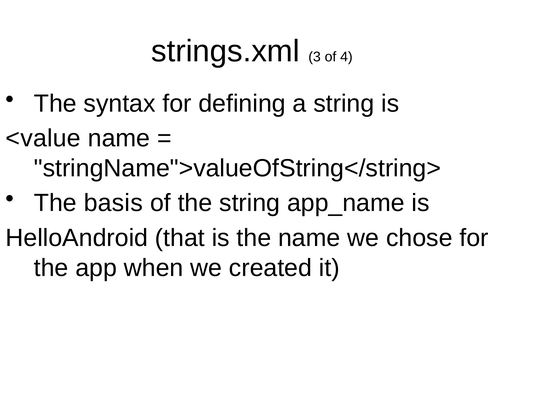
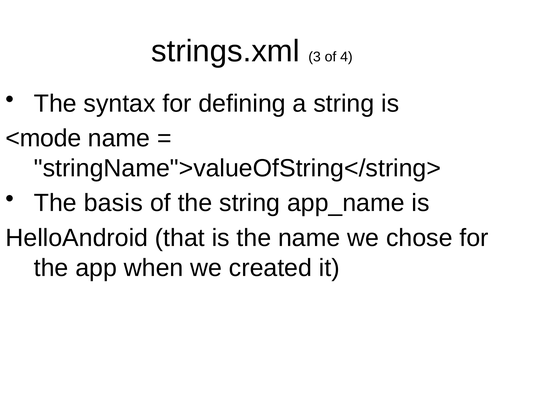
<value: <value -> <mode
